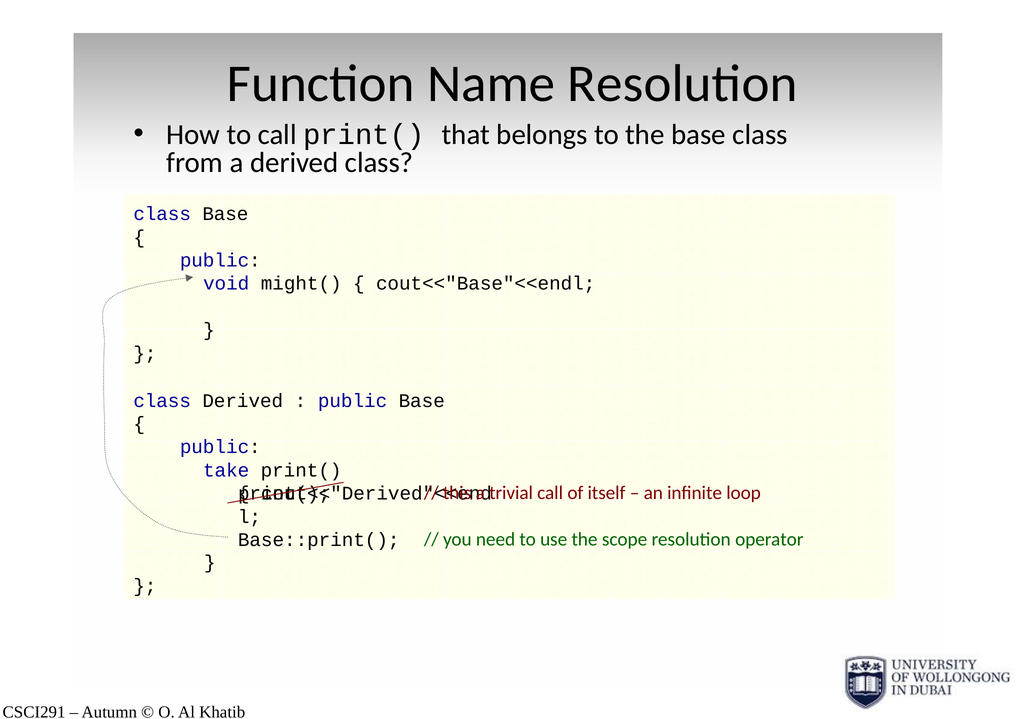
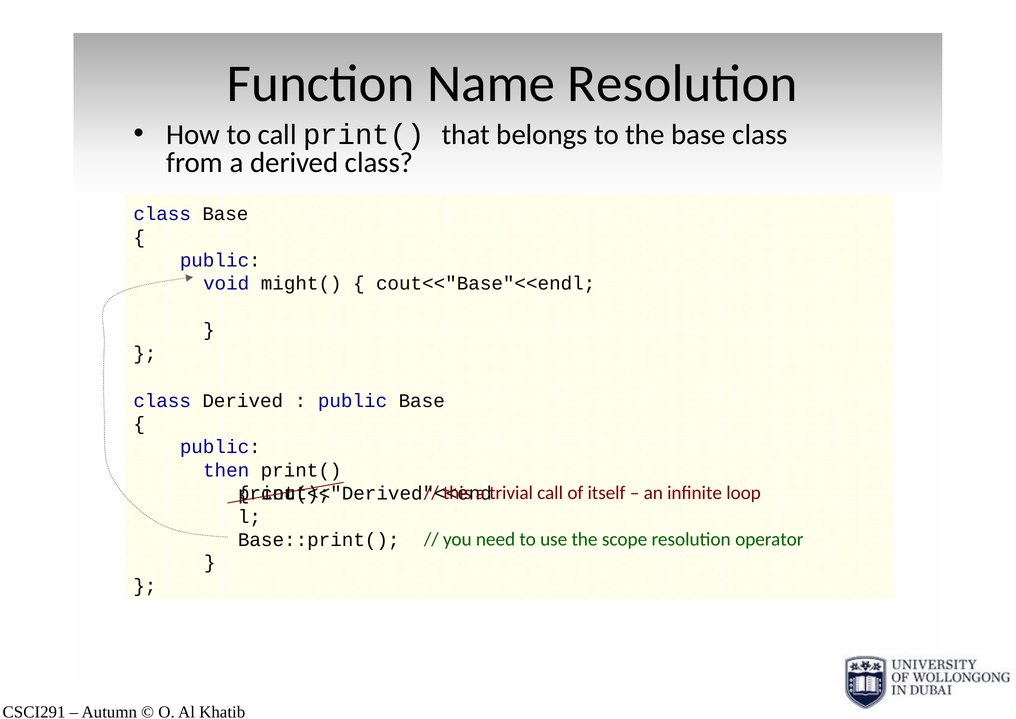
take: take -> then
